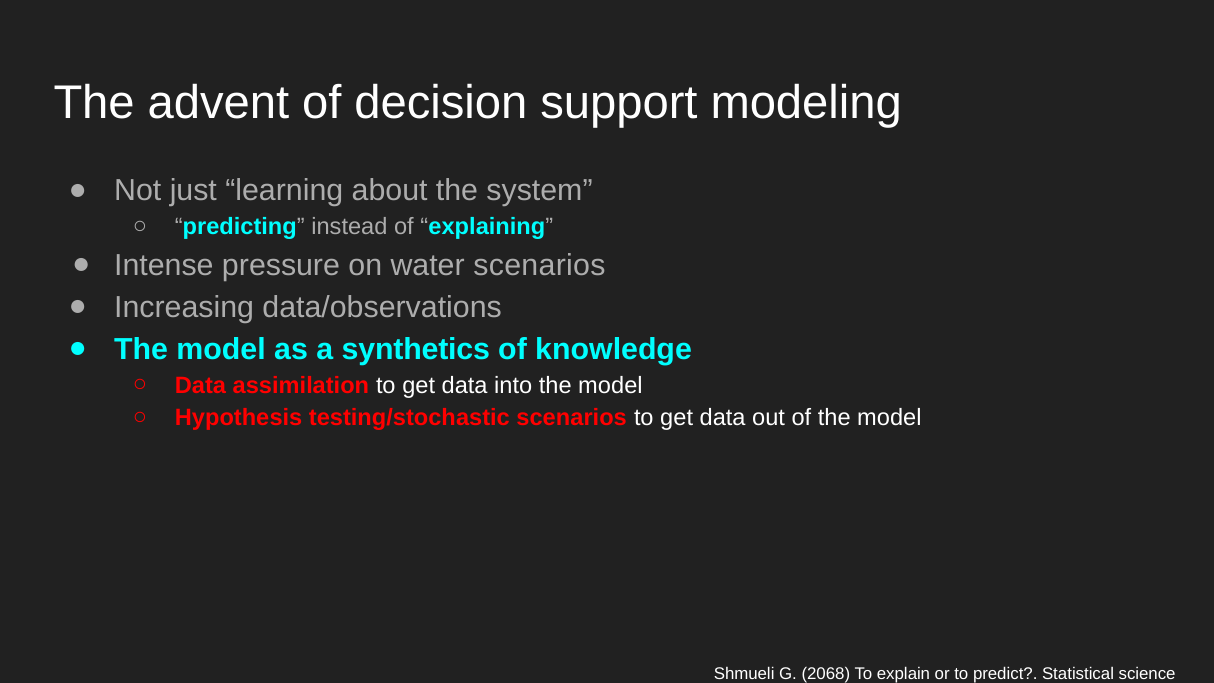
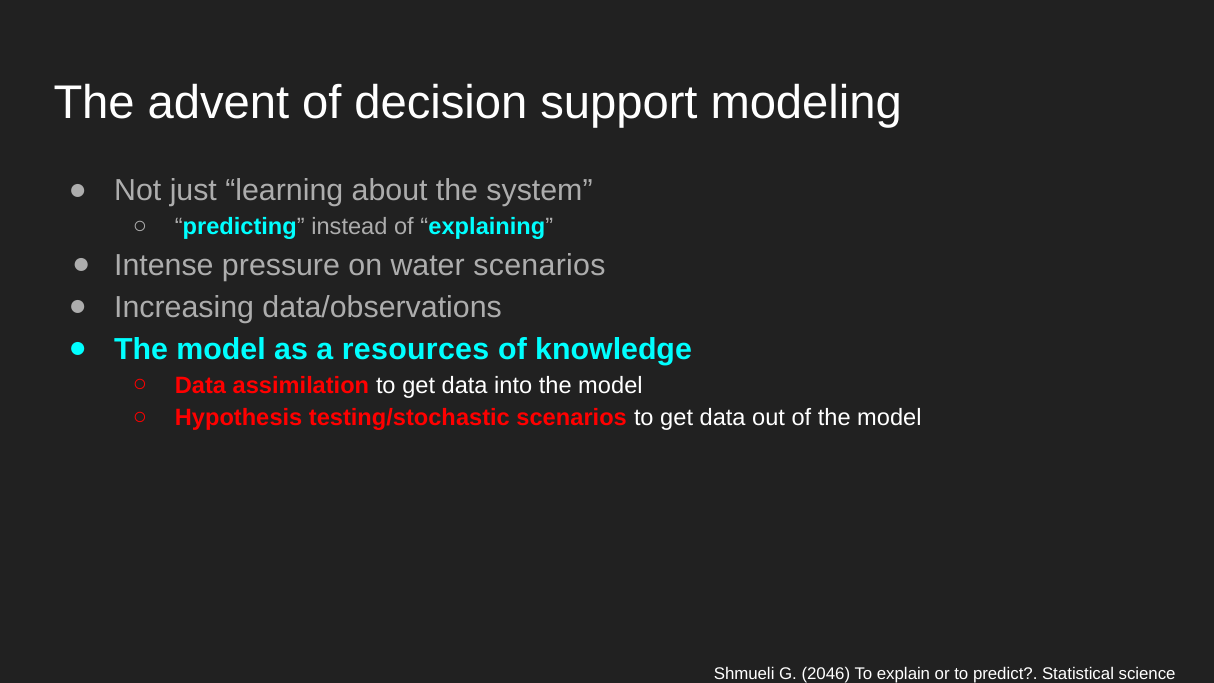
synthetics: synthetics -> resources
2068: 2068 -> 2046
